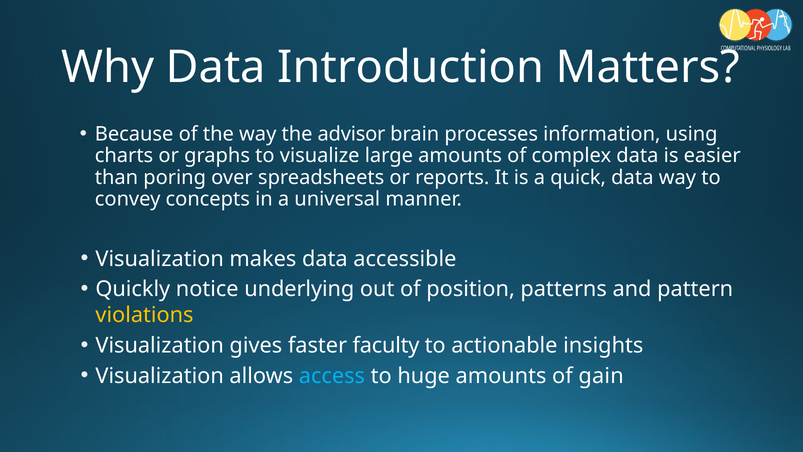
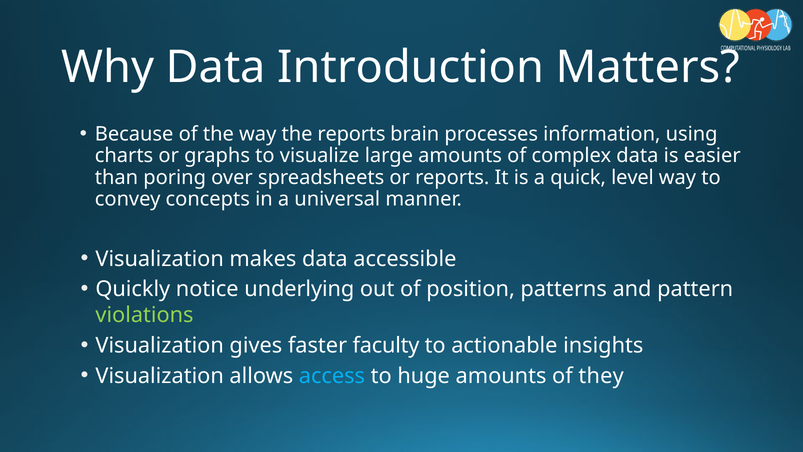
the advisor: advisor -> reports
quick data: data -> level
violations colour: yellow -> light green
gain: gain -> they
